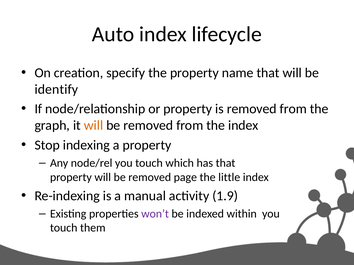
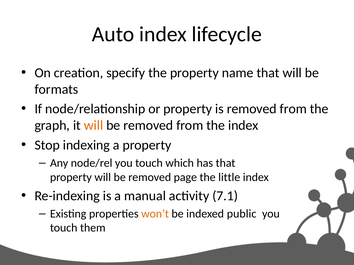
identify: identify -> formats
1.9: 1.9 -> 7.1
won’t colour: purple -> orange
within: within -> public
